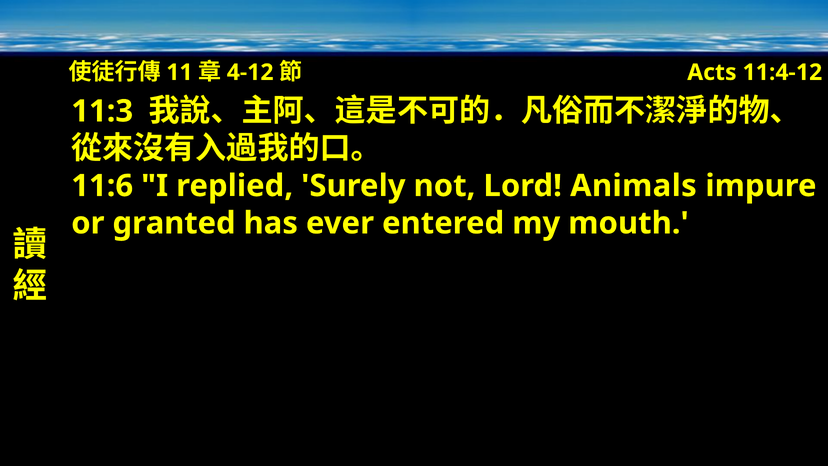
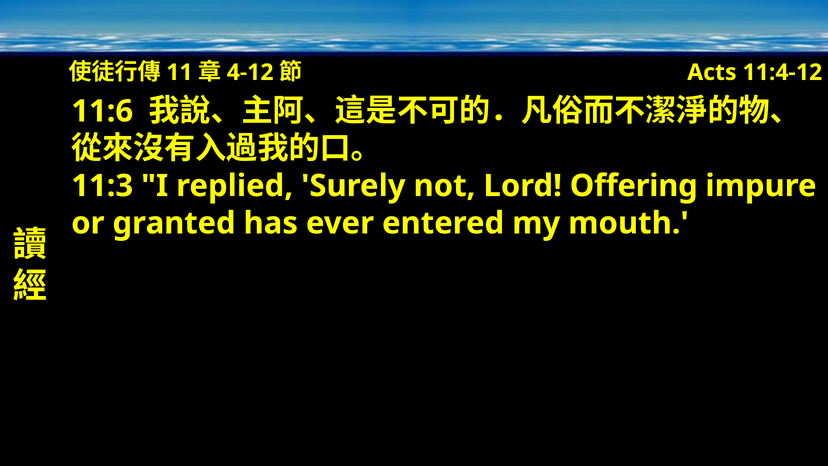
11:3: 11:3 -> 11:6
11:6: 11:6 -> 11:3
Animals: Animals -> Offering
